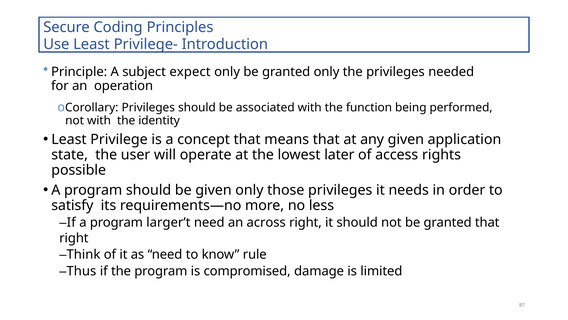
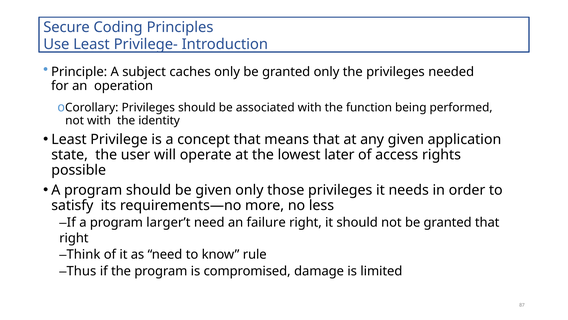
expect: expect -> caches
across: across -> failure
